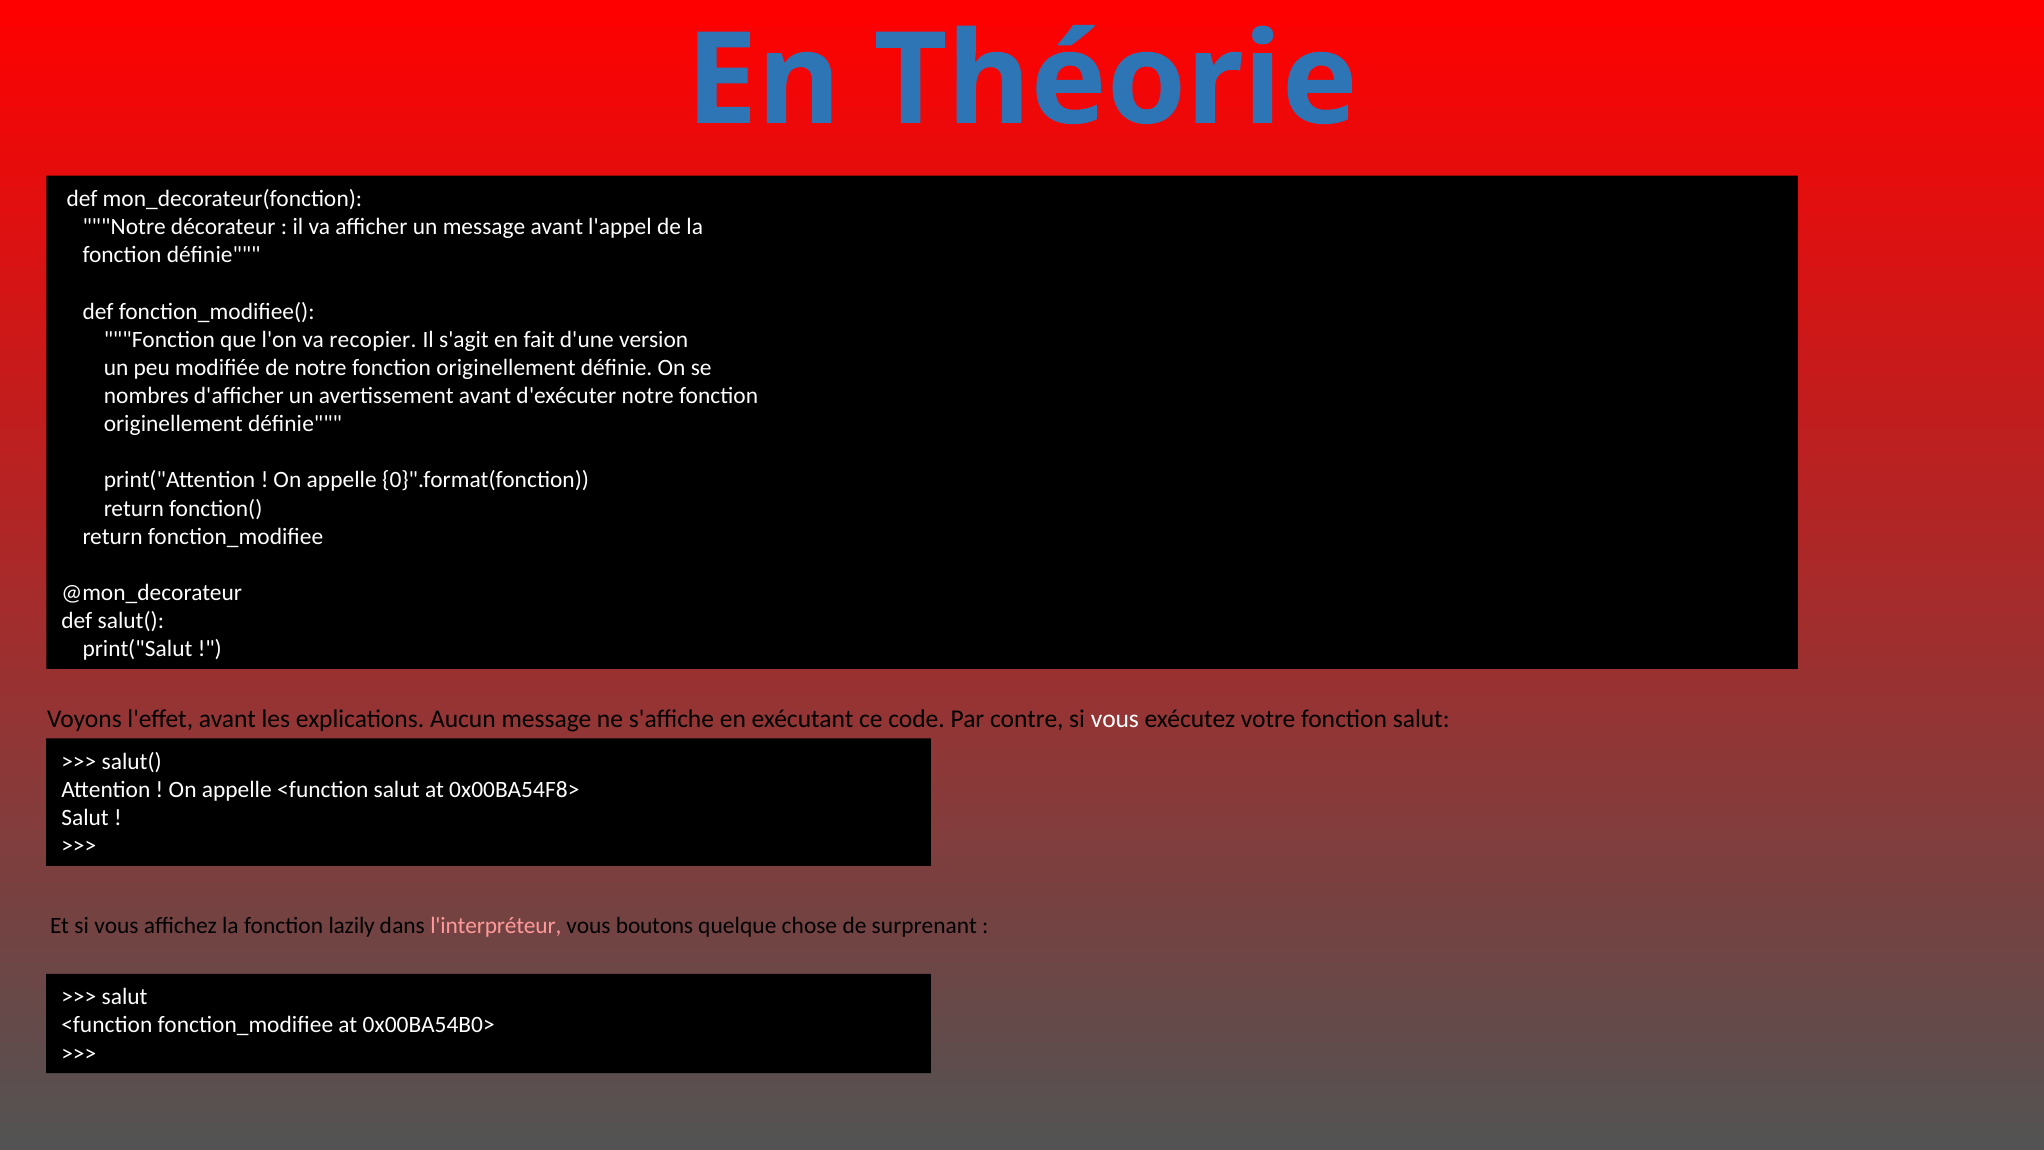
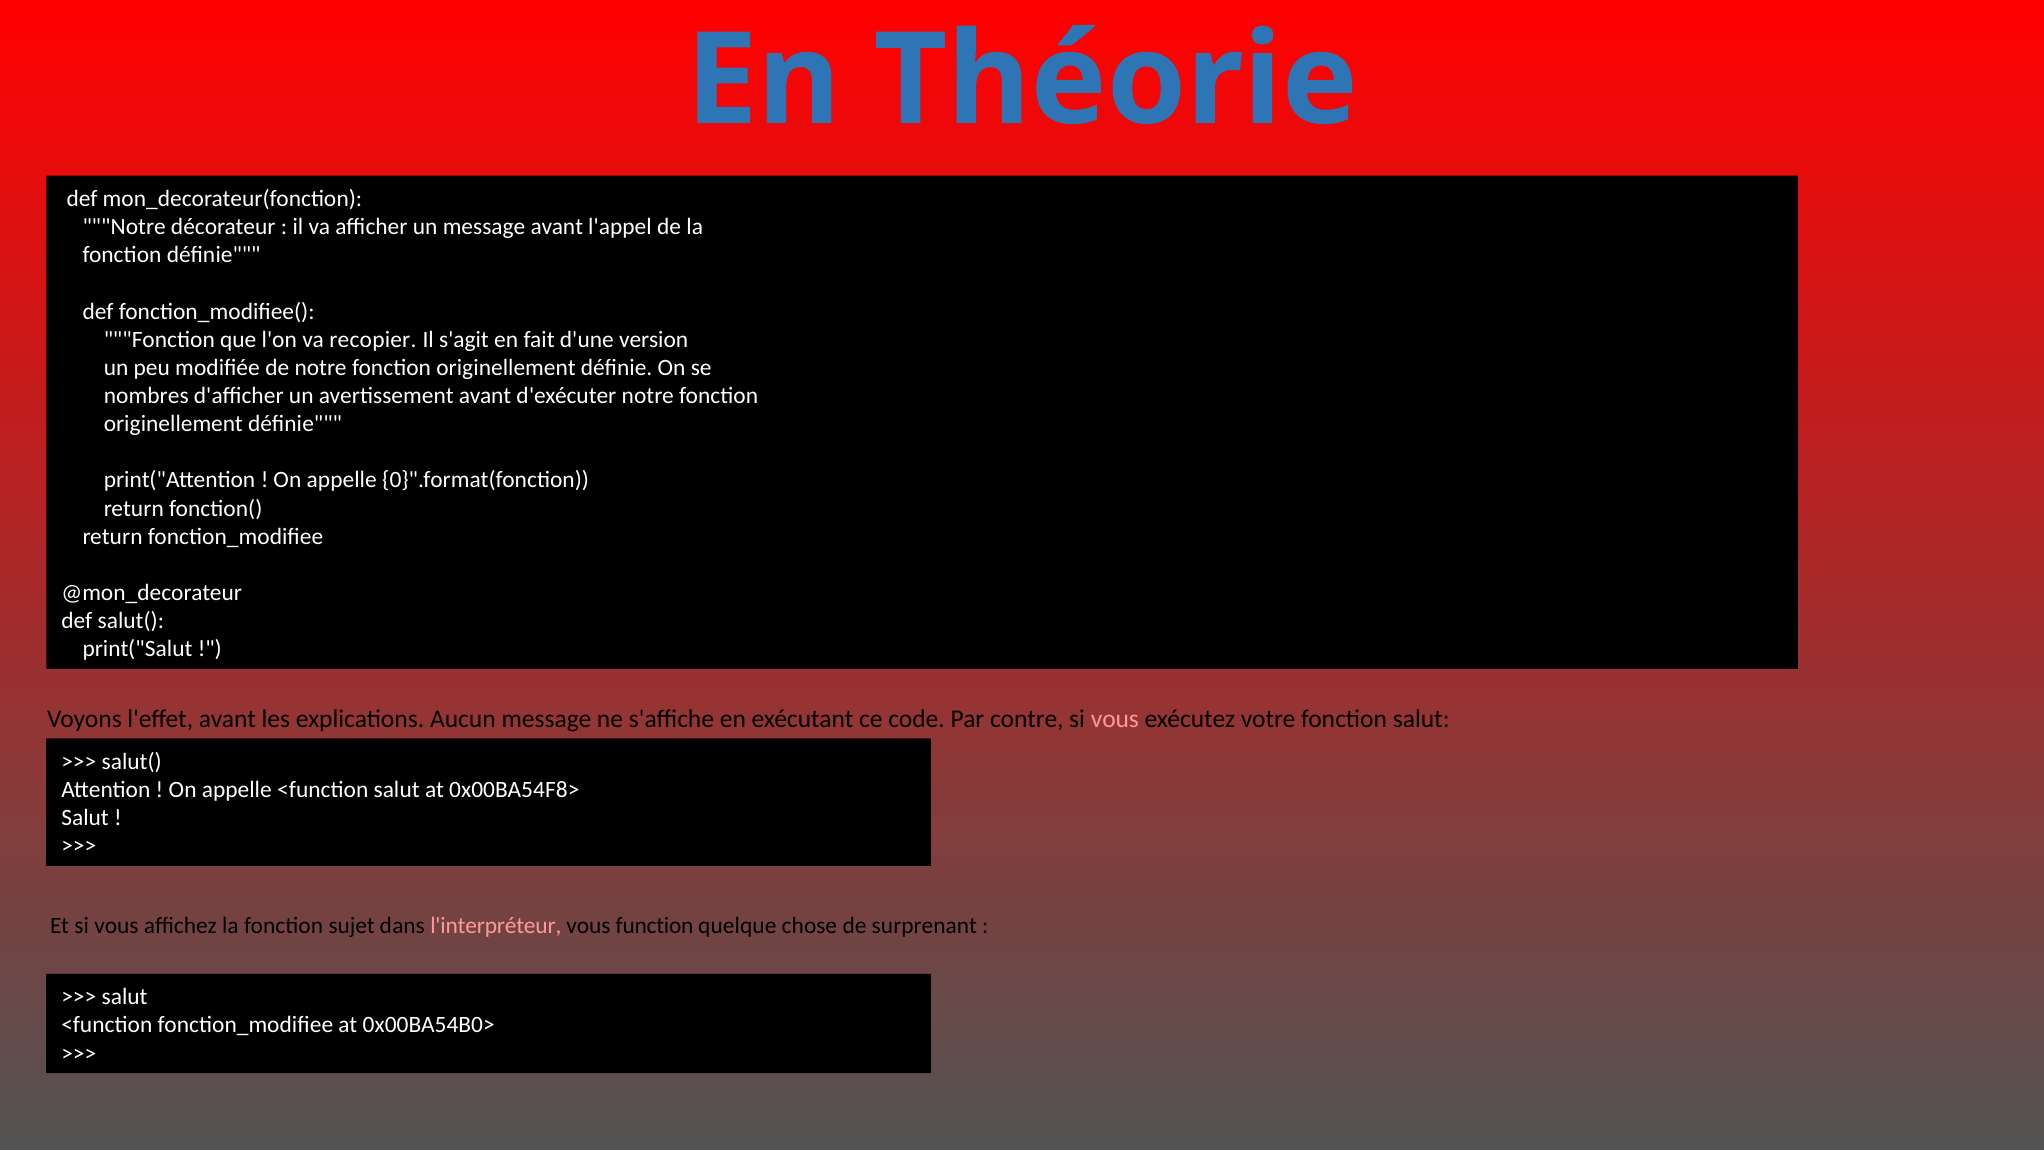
vous at (1115, 719) colour: white -> pink
lazily: lazily -> sujet
boutons: boutons -> function
